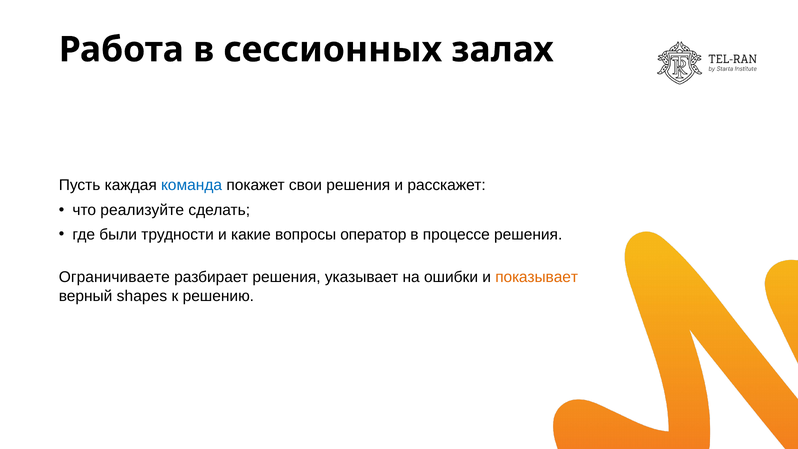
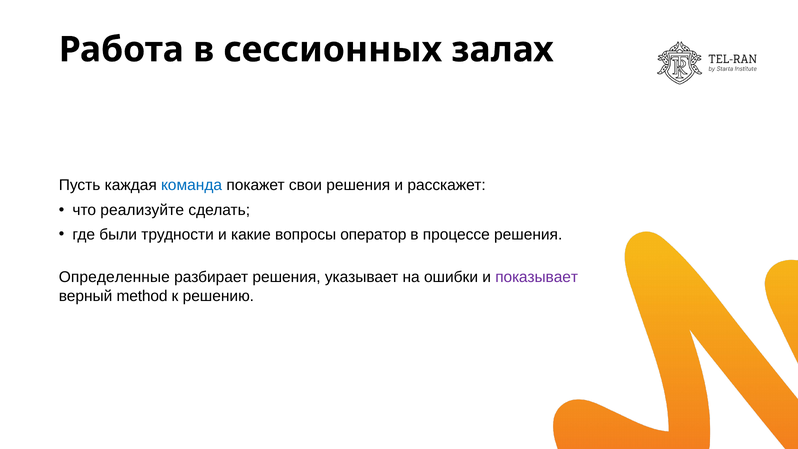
Ограничиваете: Ограничиваете -> Определенные
показывает colour: orange -> purple
shapes: shapes -> method
